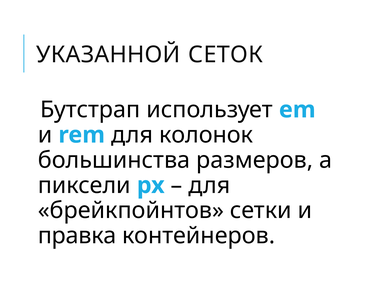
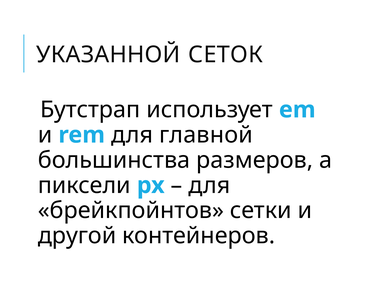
колонок: колонок -> главной
правка: правка -> другой
